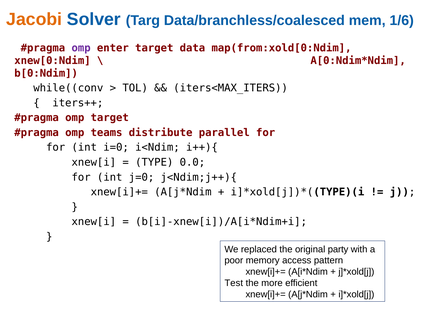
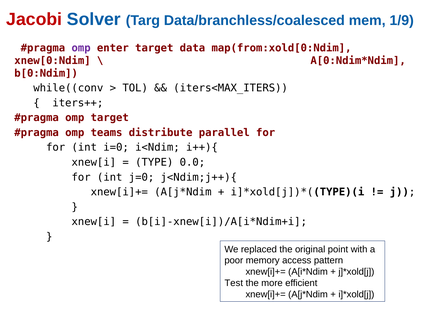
Jacobi colour: orange -> red
1/6: 1/6 -> 1/9
party: party -> point
